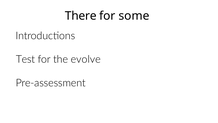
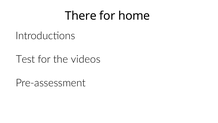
some: some -> home
evolve: evolve -> videos
